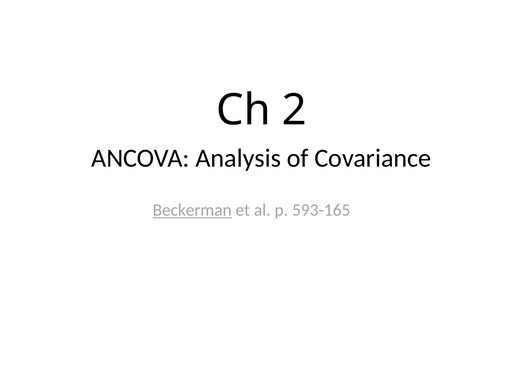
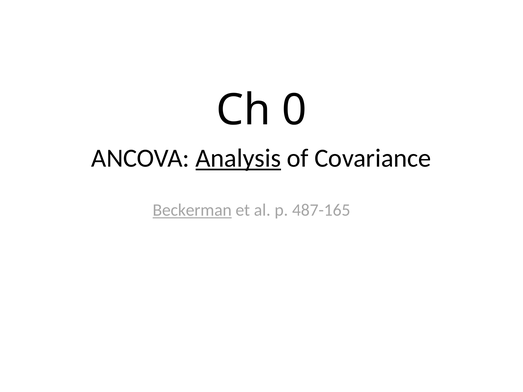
2: 2 -> 0
Analysis underline: none -> present
593-165: 593-165 -> 487-165
